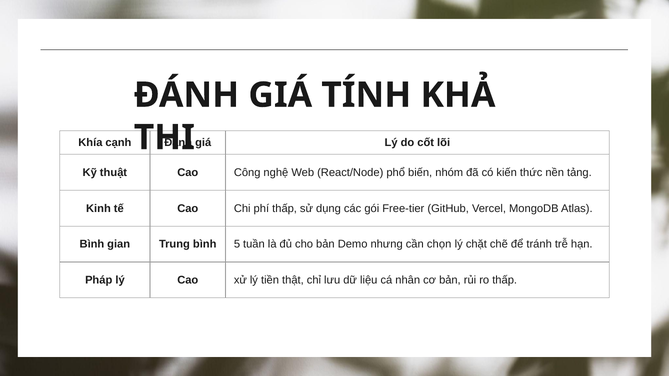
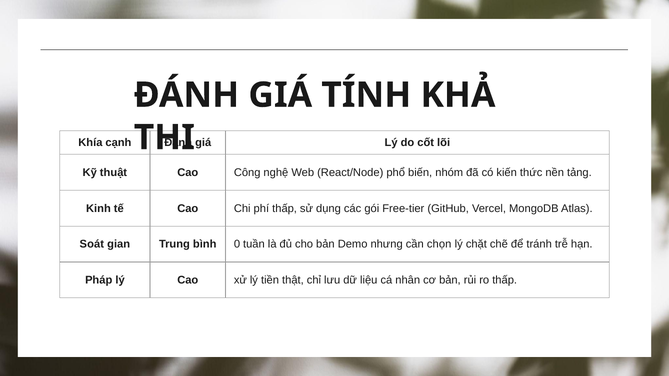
Bình at (92, 244): Bình -> Soát
5: 5 -> 0
